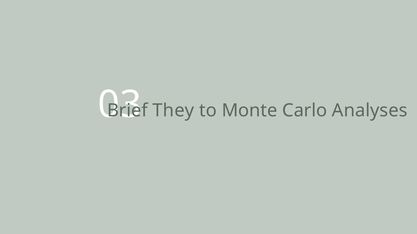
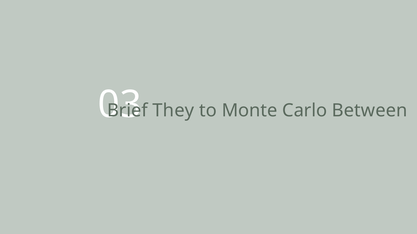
Analyses: Analyses -> Between
